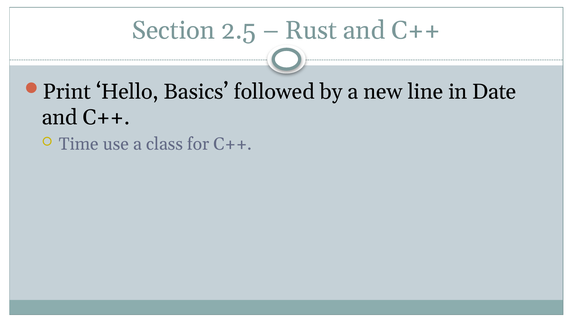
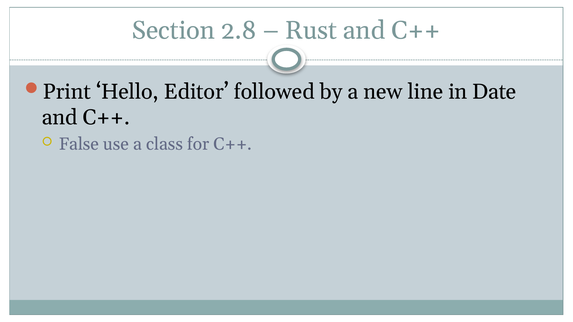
2.5: 2.5 -> 2.8
Basics: Basics -> Editor
Time: Time -> False
